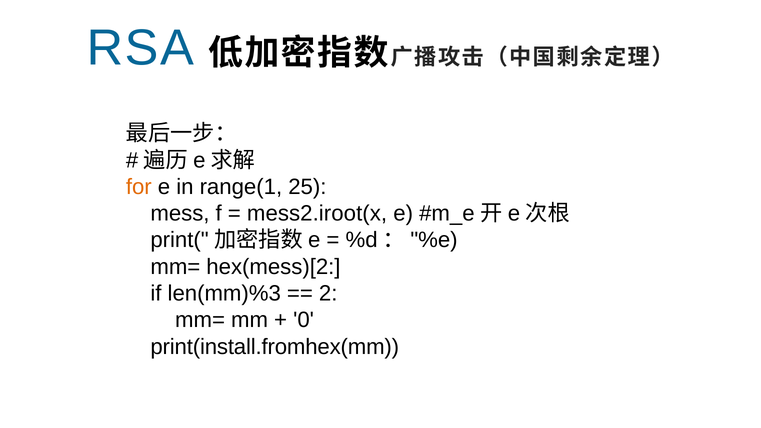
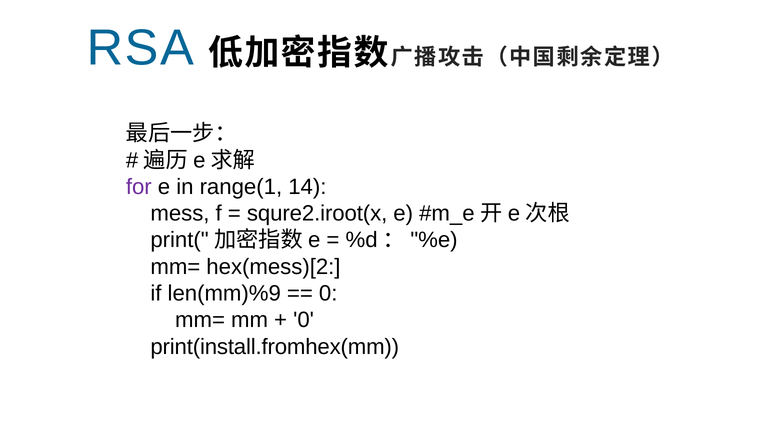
for colour: orange -> purple
25: 25 -> 14
mess2.iroot(x: mess2.iroot(x -> squre2.iroot(x
len(mm)%3: len(mm)%3 -> len(mm)%9
2 at (328, 293): 2 -> 0
